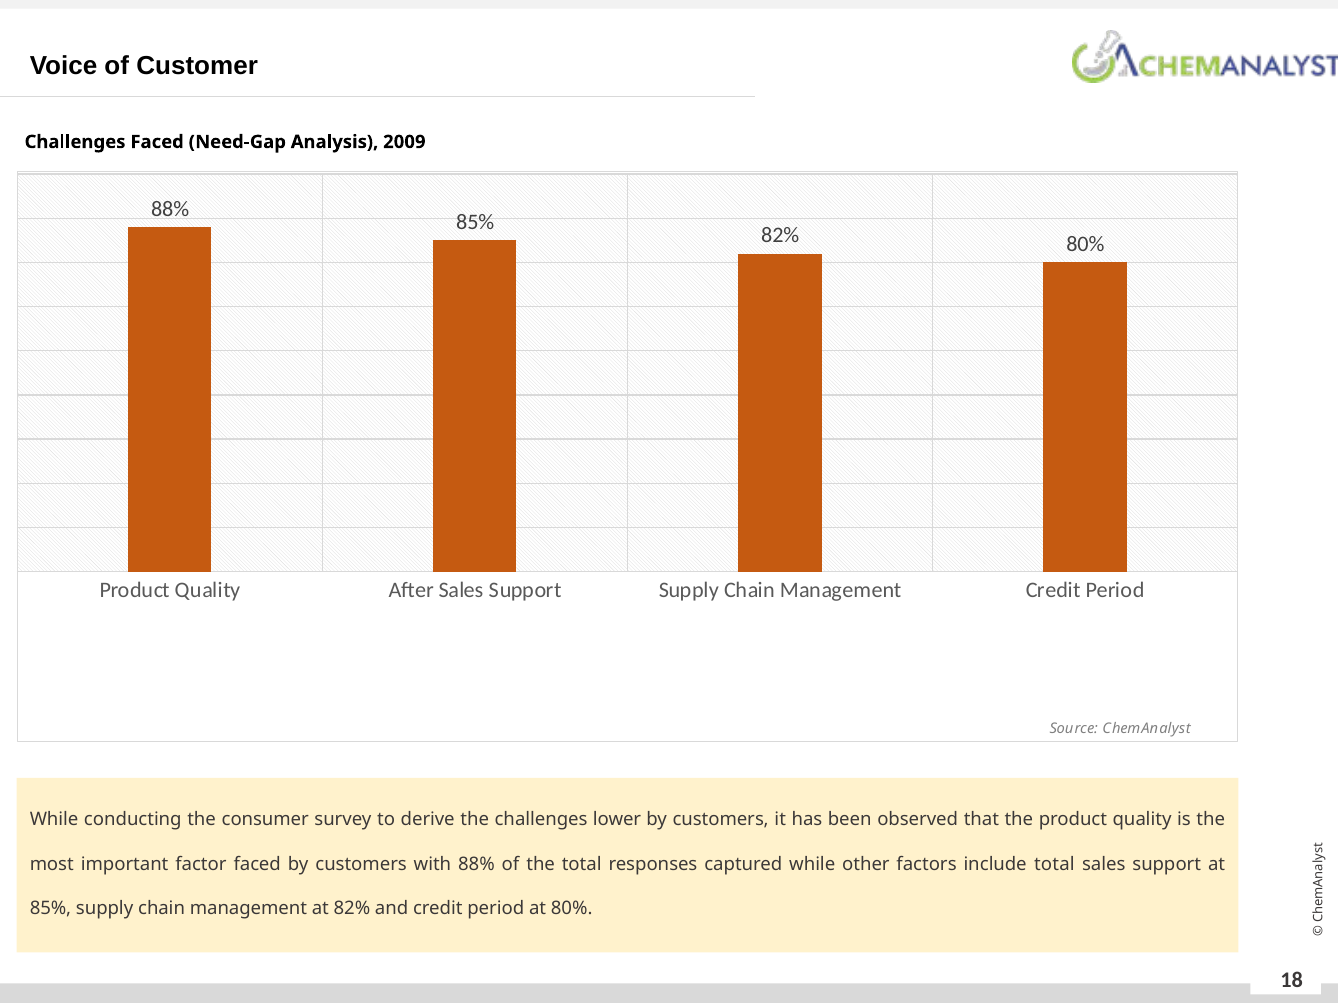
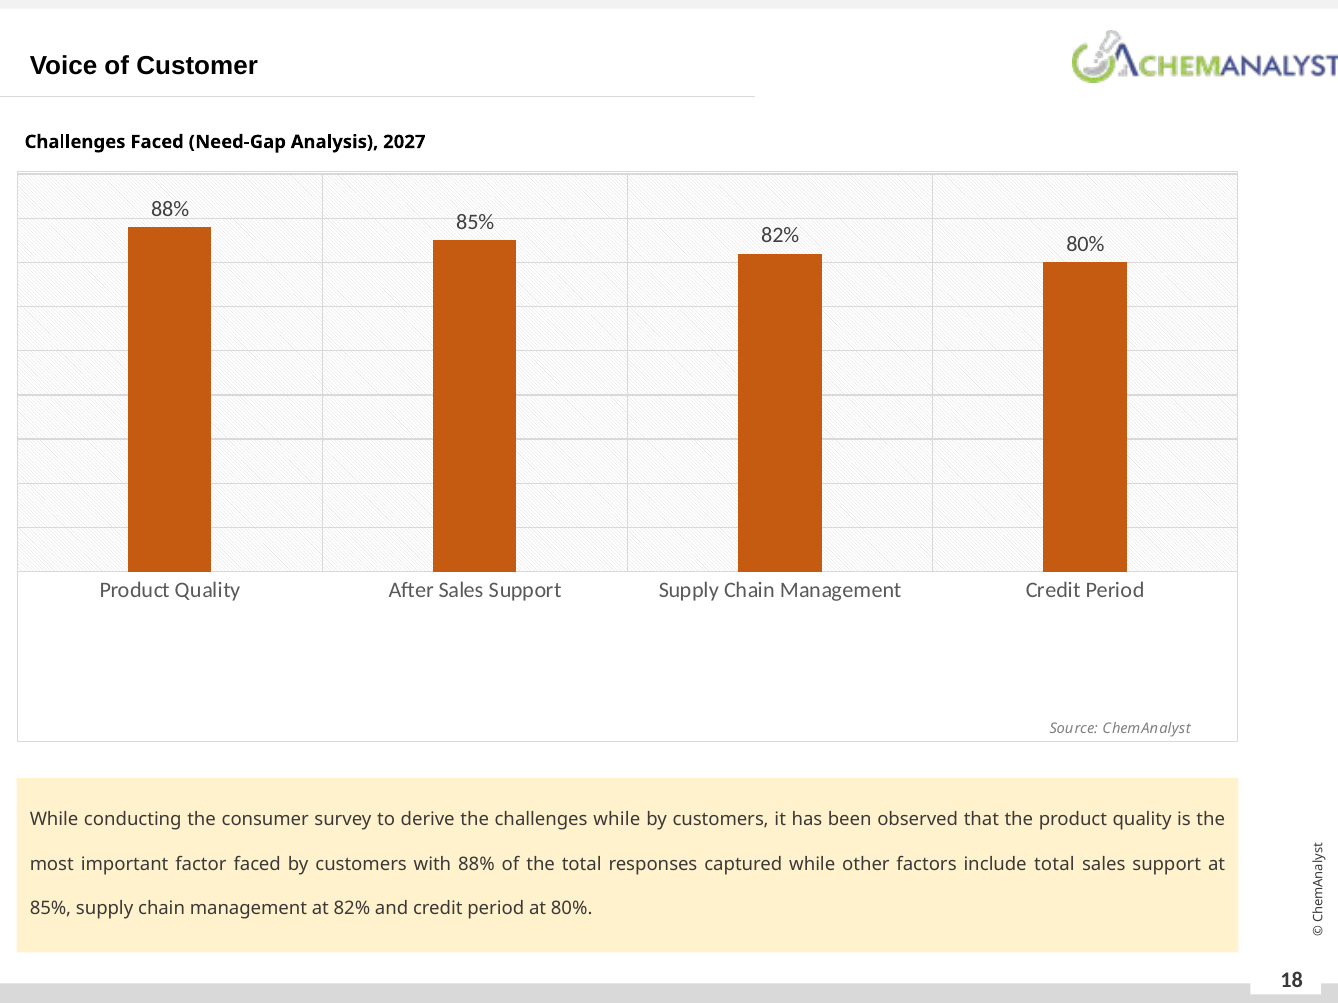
2009: 2009 -> 2027
challenges lower: lower -> while
